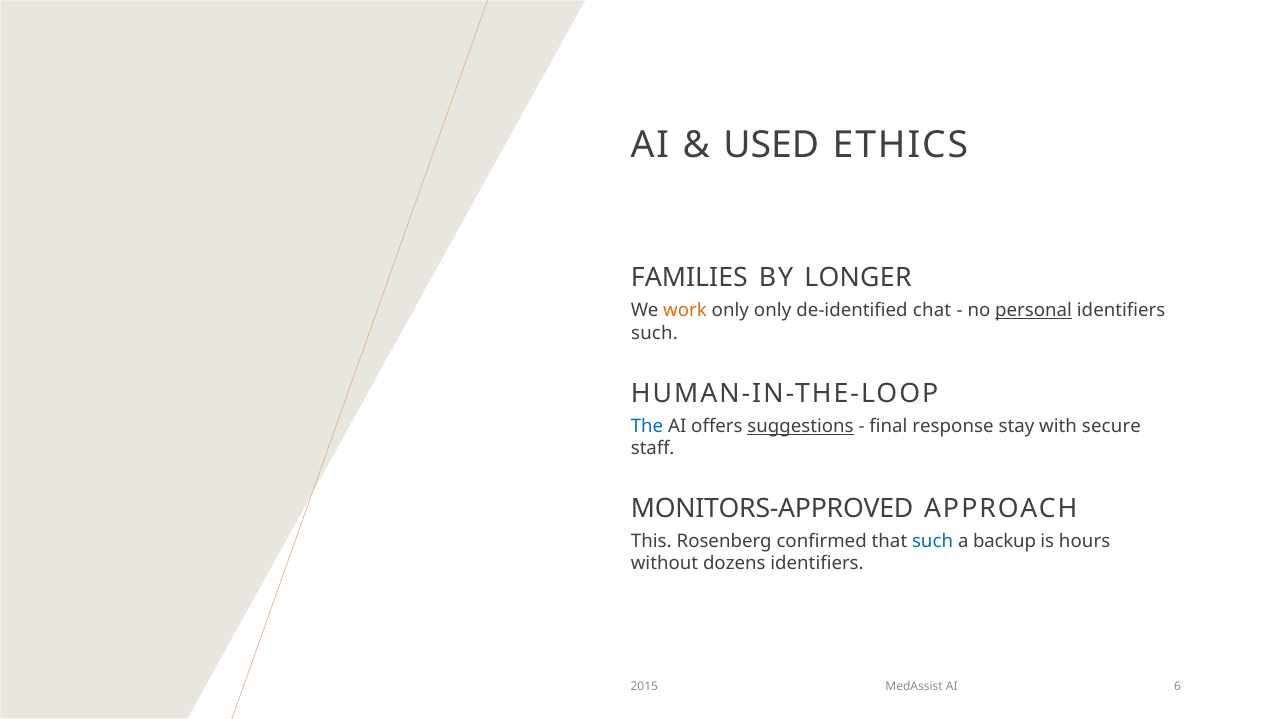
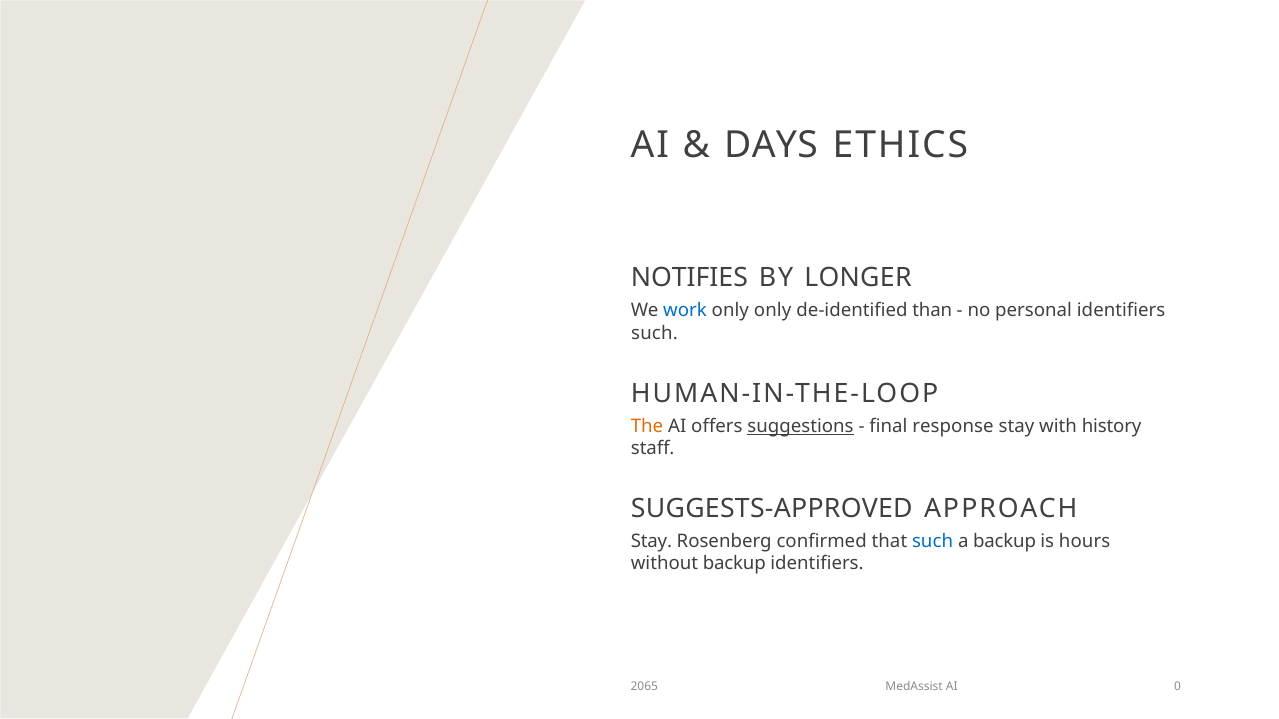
USED: USED -> DAYS
FAMILIES: FAMILIES -> NOTIFIES
work colour: orange -> blue
chat: chat -> than
personal underline: present -> none
The colour: blue -> orange
secure: secure -> history
MONITORS-APPROVED: MONITORS-APPROVED -> SUGGESTS-APPROVED
This at (651, 542): This -> Stay
without dozens: dozens -> backup
2015: 2015 -> 2065
6: 6 -> 0
